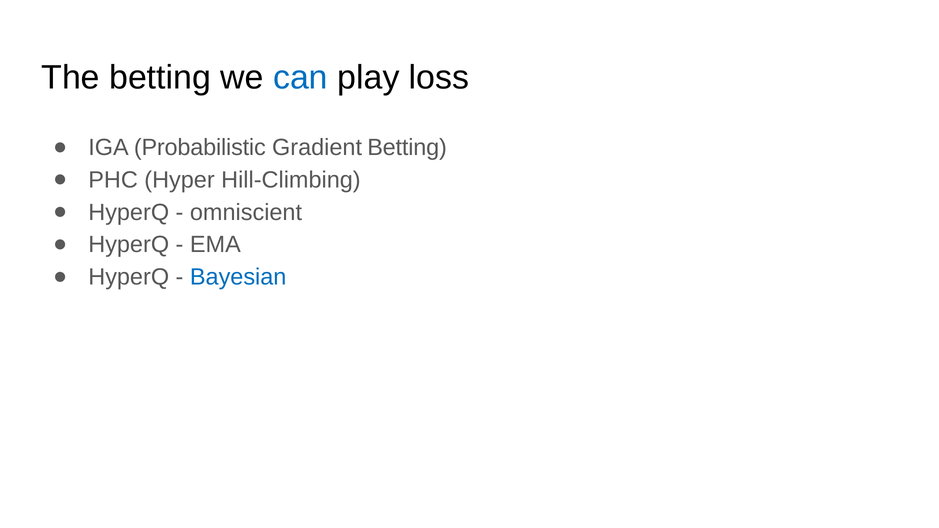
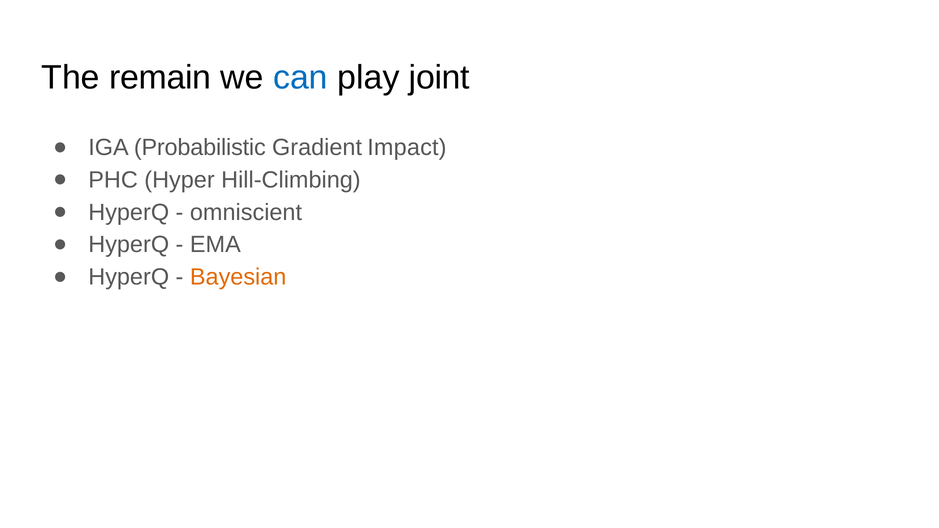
The betting: betting -> remain
loss: loss -> joint
Gradient Betting: Betting -> Impact
Bayesian colour: blue -> orange
